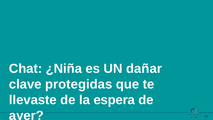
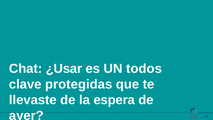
¿Niña: ¿Niña -> ¿Usar
dañar: dañar -> todos
